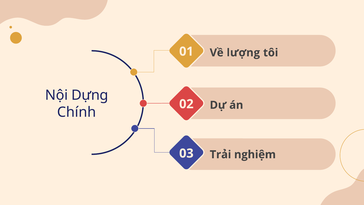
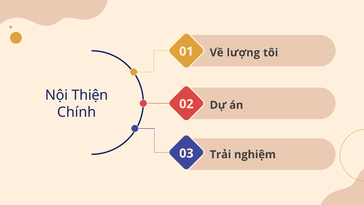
Dựng: Dựng -> Thiện
